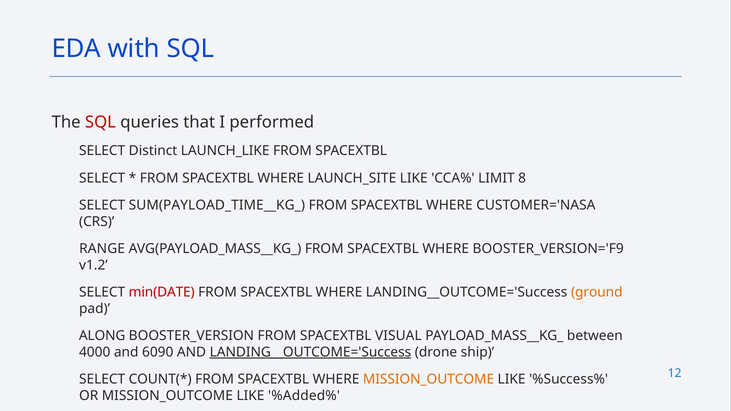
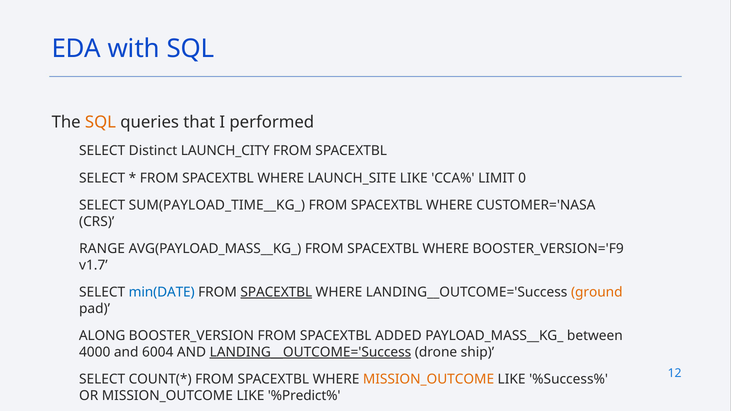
SQL at (100, 122) colour: red -> orange
LAUNCH_LIKE: LAUNCH_LIKE -> LAUNCH_CITY
8: 8 -> 0
v1.2: v1.2 -> v1.7
min(DATE colour: red -> blue
SPACEXTBL at (276, 292) underline: none -> present
VISUAL: VISUAL -> ADDED
6090: 6090 -> 6004
%Added%: %Added% -> %Predict%
